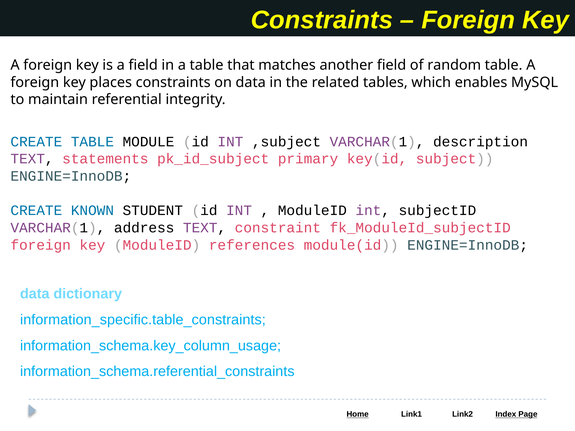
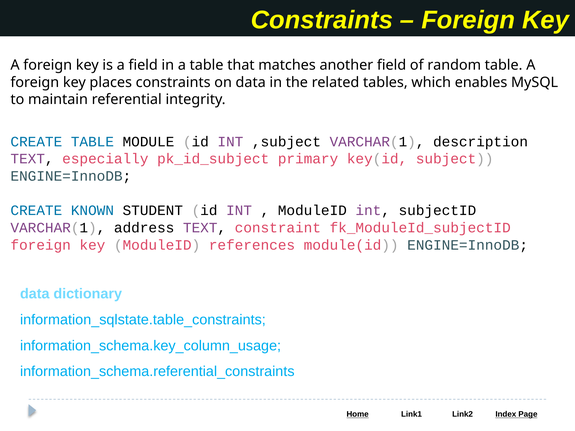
statements: statements -> especially
information_specific.table_constraints: information_specific.table_constraints -> information_sqlstate.table_constraints
